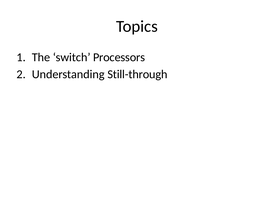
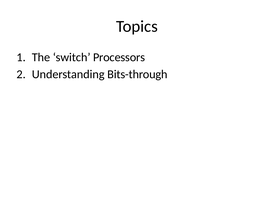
Still-through: Still-through -> Bits-through
